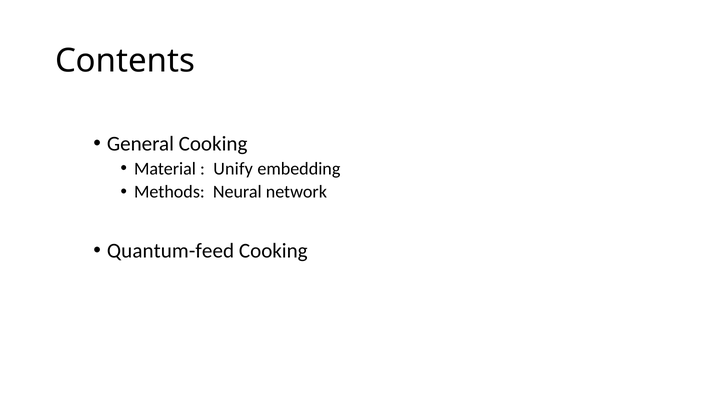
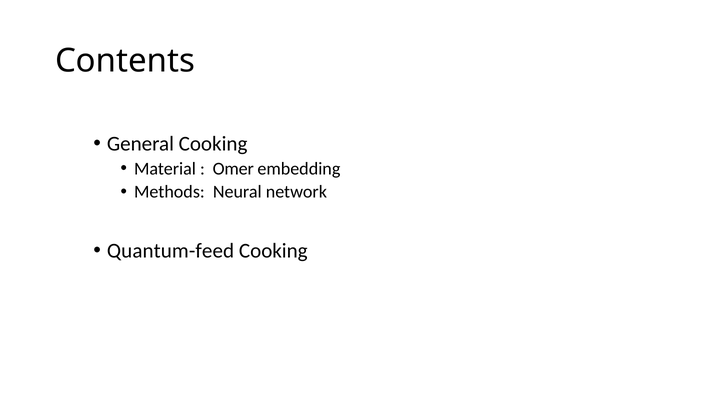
Unify: Unify -> Omer
